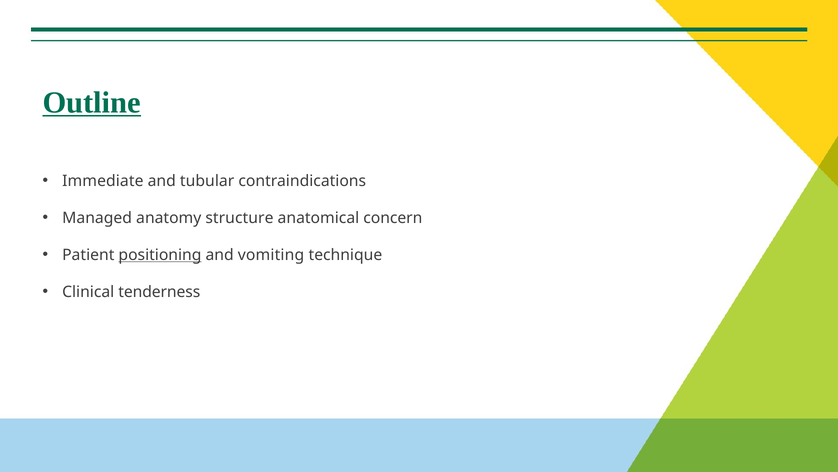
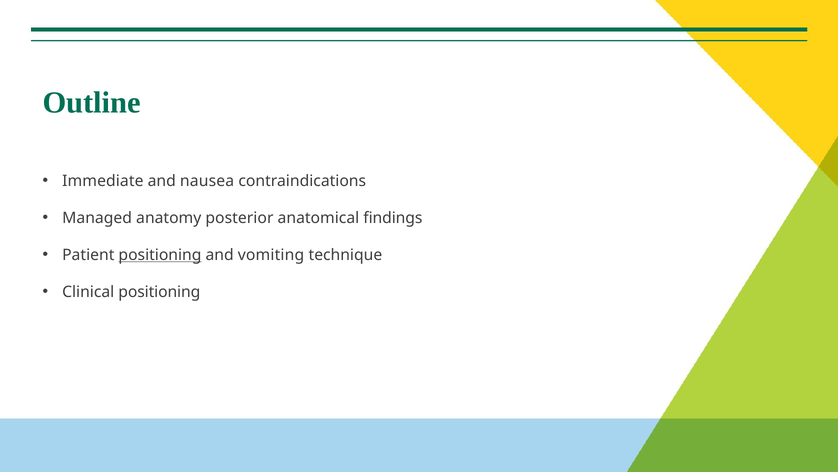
Outline underline: present -> none
tubular: tubular -> nausea
structure: structure -> posterior
concern: concern -> findings
Clinical tenderness: tenderness -> positioning
